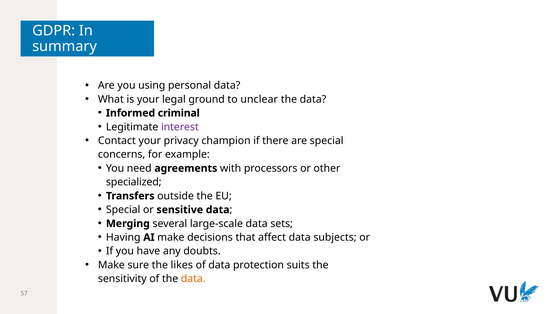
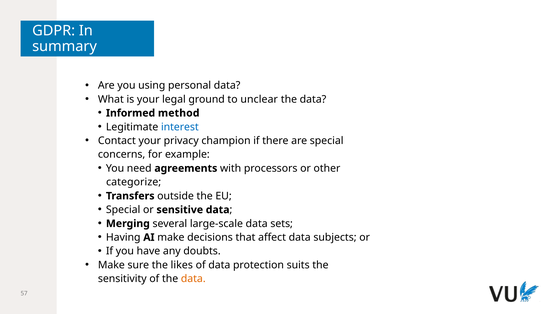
criminal: criminal -> method
interest colour: purple -> blue
specialized: specialized -> categorize
